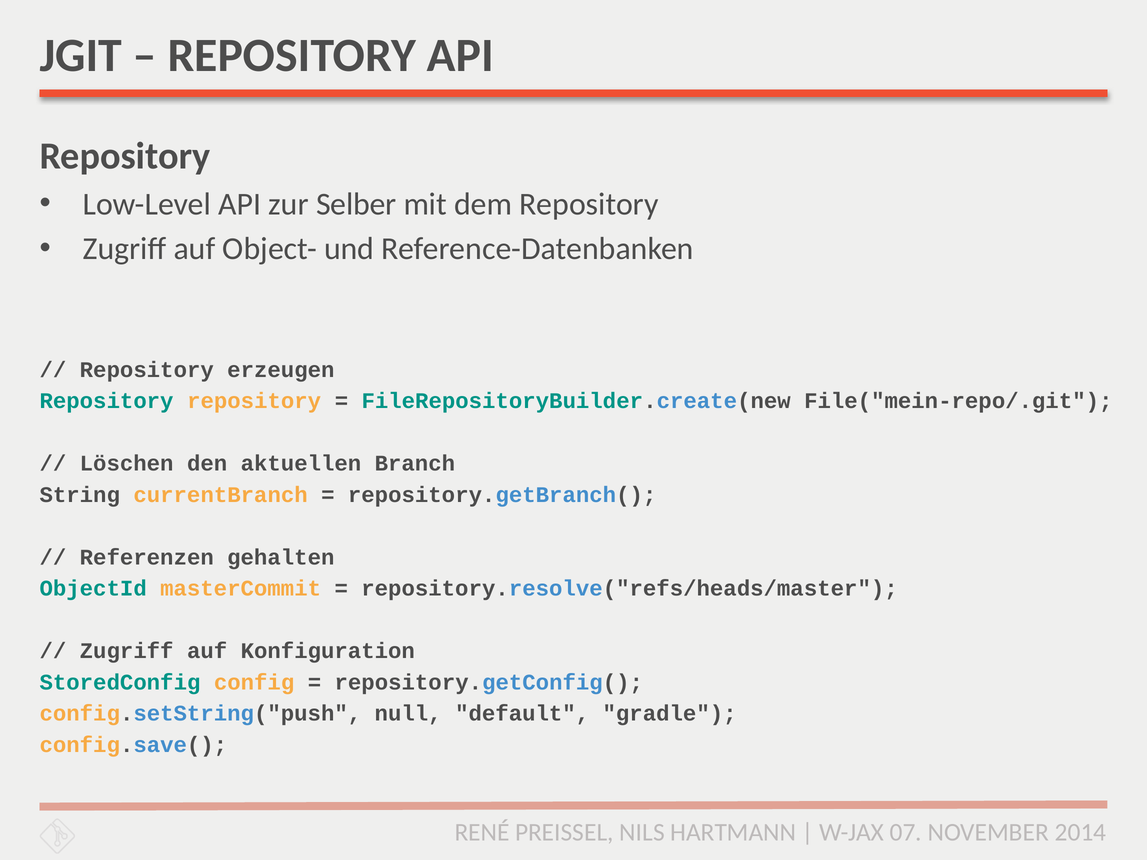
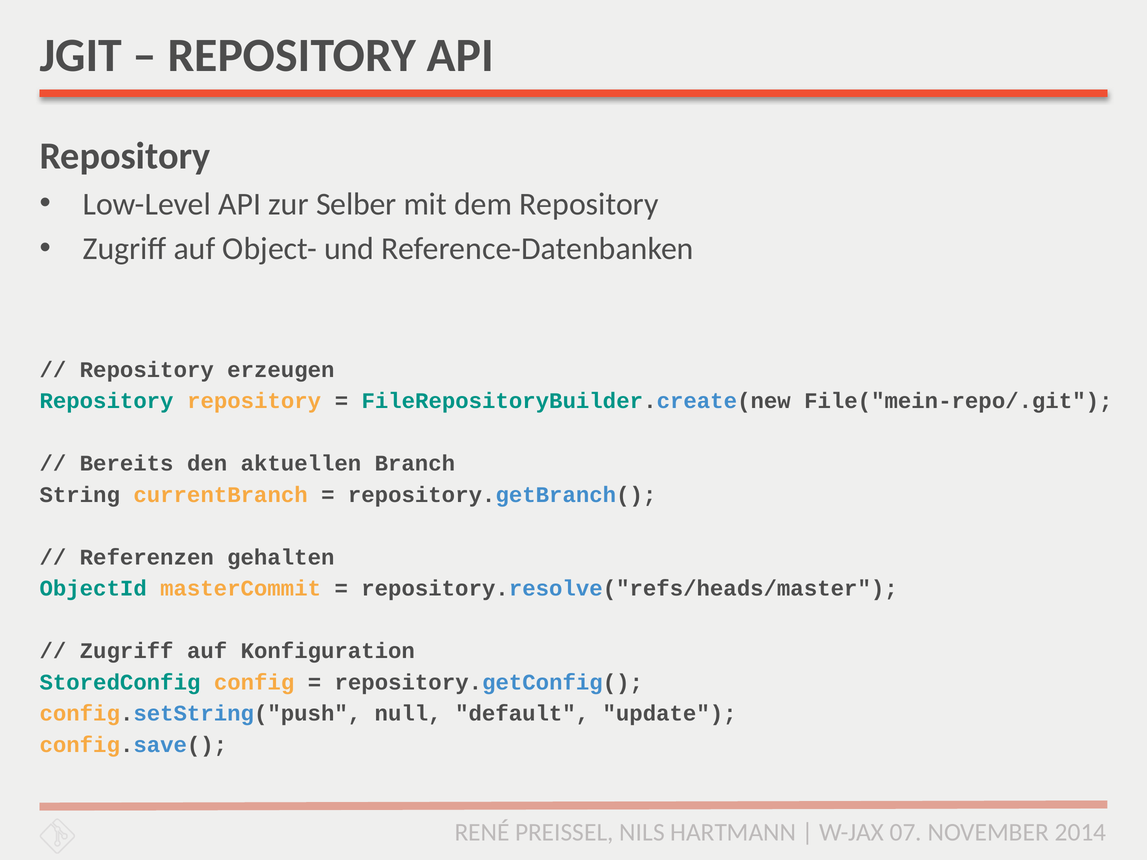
Löschen: Löschen -> Bereits
gradle: gradle -> update
